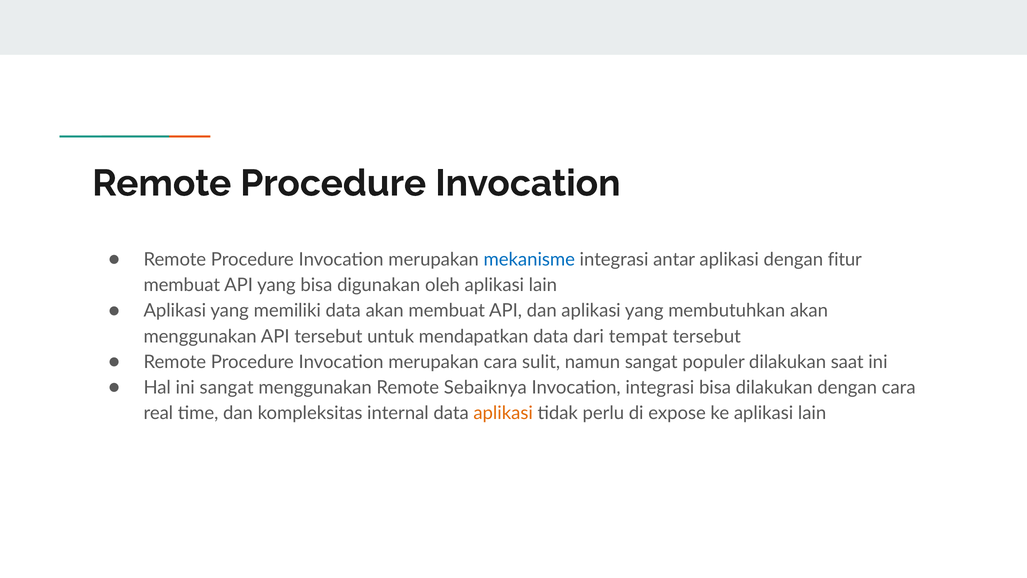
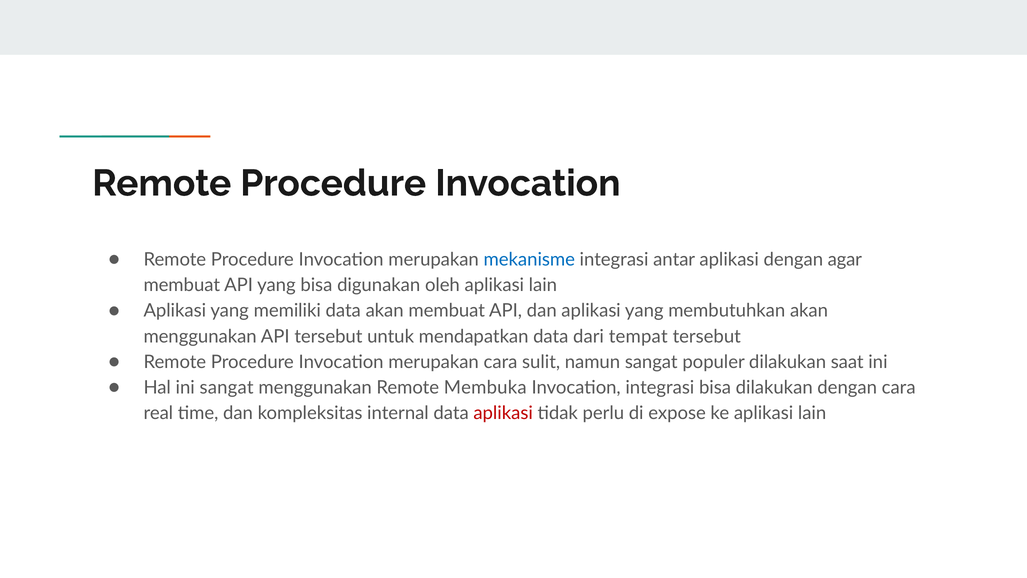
fitur: fitur -> agar
Sebaiknya: Sebaiknya -> Membuka
aplikasi at (503, 413) colour: orange -> red
